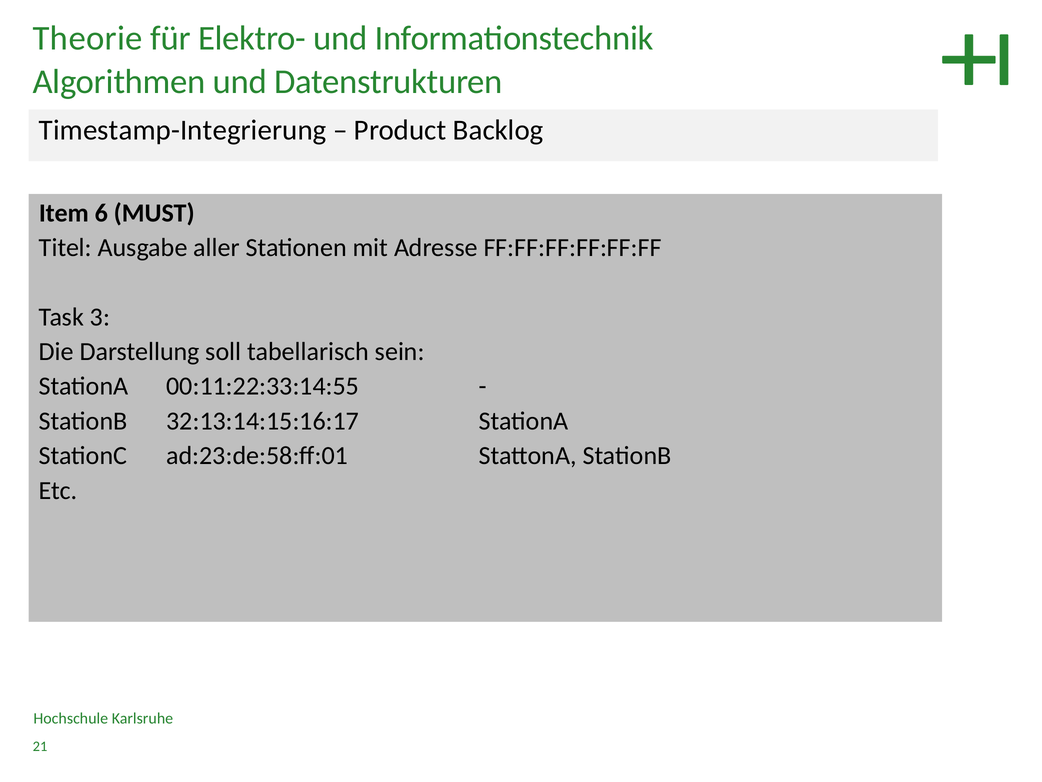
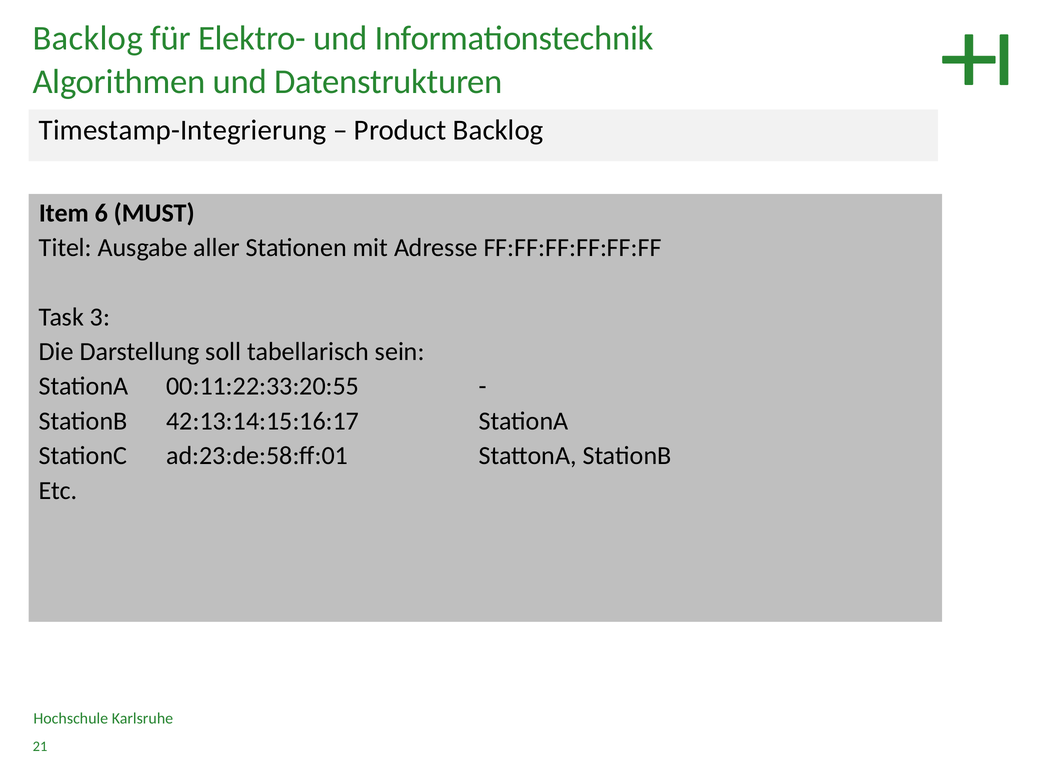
Theorie at (88, 38): Theorie -> Backlog
00:11:22:33:14:55: 00:11:22:33:14:55 -> 00:11:22:33:20:55
32:13:14:15:16:17: 32:13:14:15:16:17 -> 42:13:14:15:16:17
